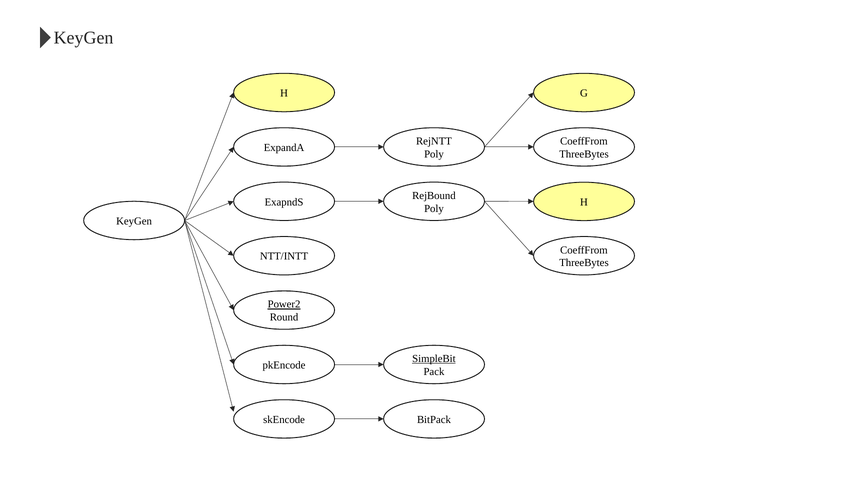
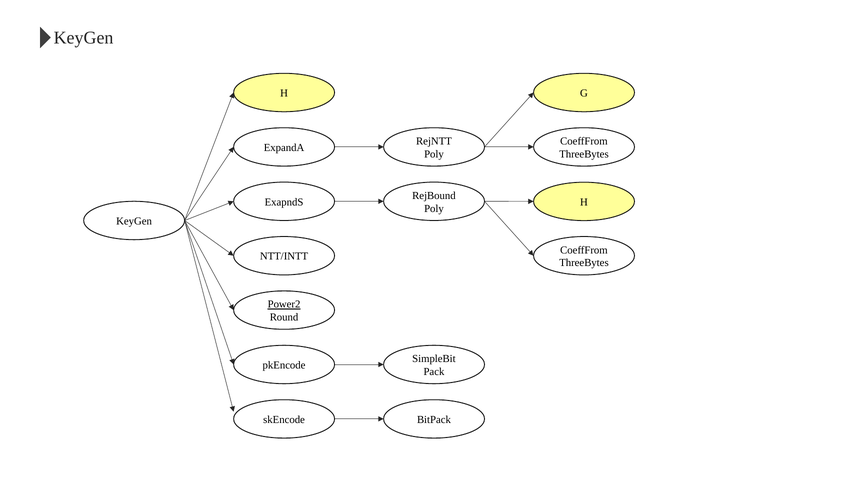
SimpleBit underline: present -> none
